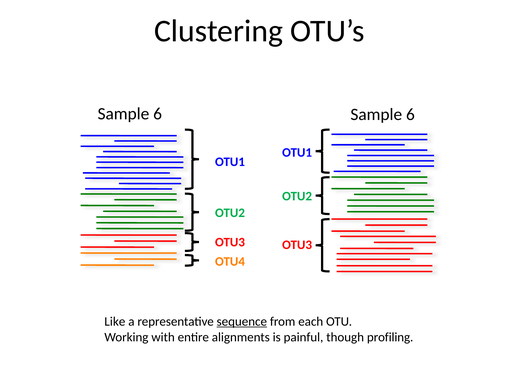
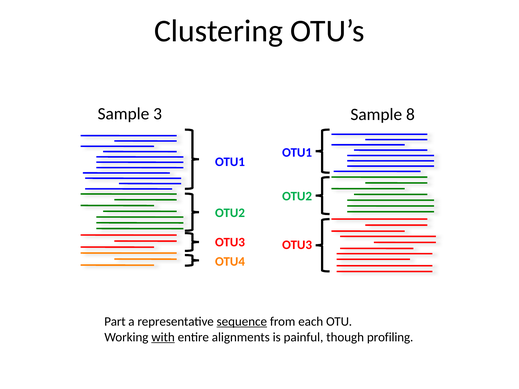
6 at (158, 114): 6 -> 3
6 at (410, 114): 6 -> 8
Like: Like -> Part
with underline: none -> present
